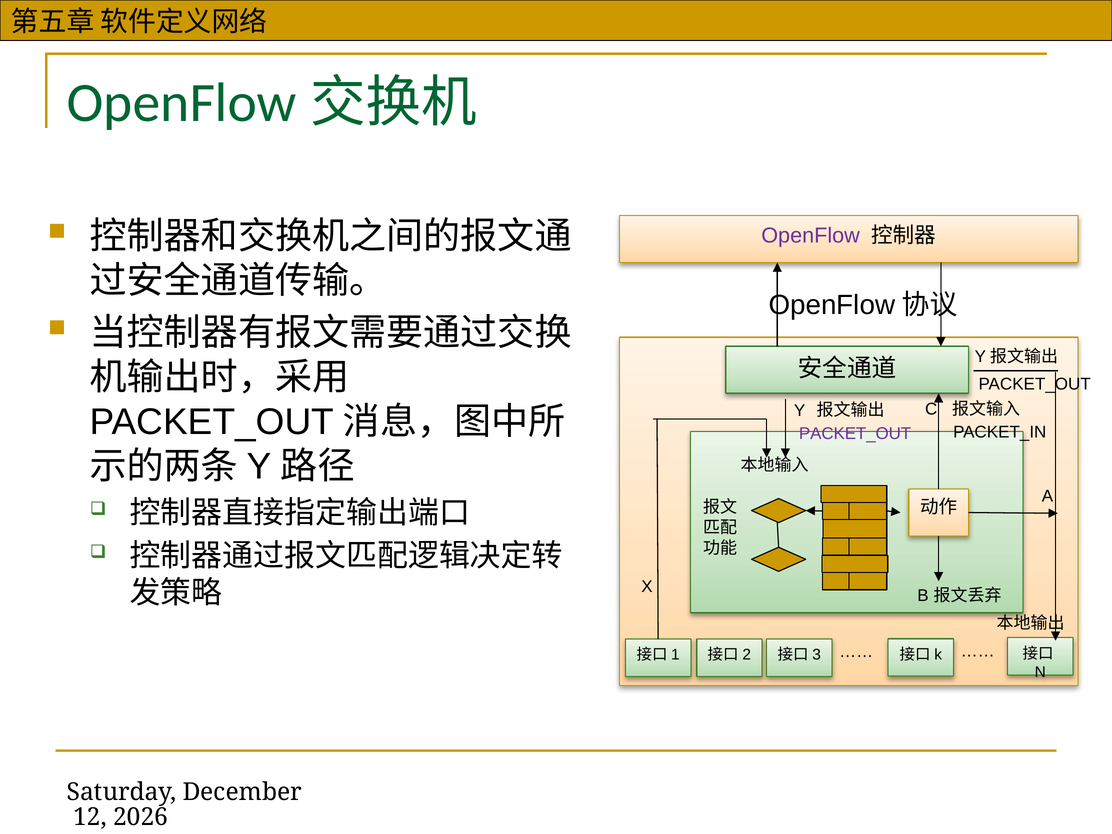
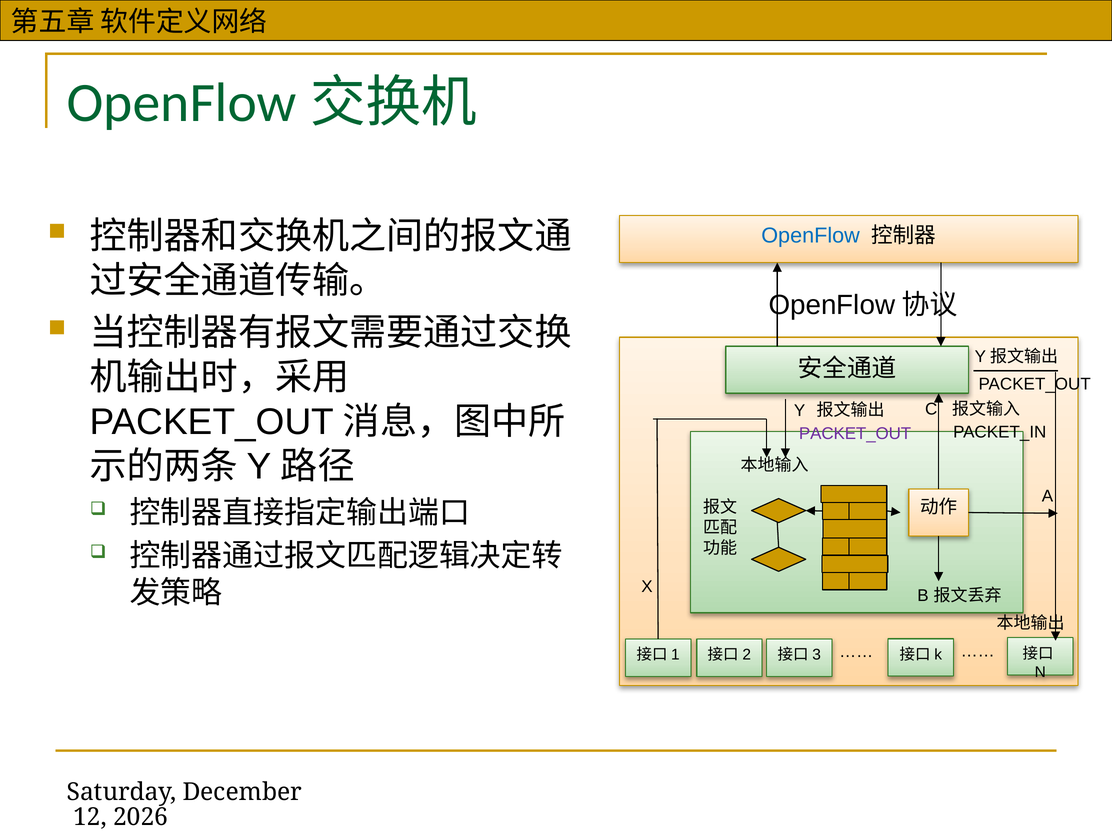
OpenFlow colour: purple -> blue
